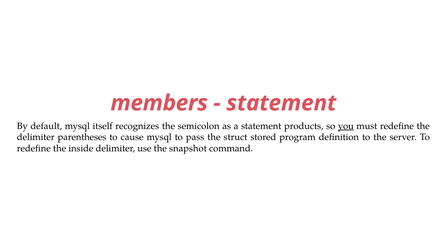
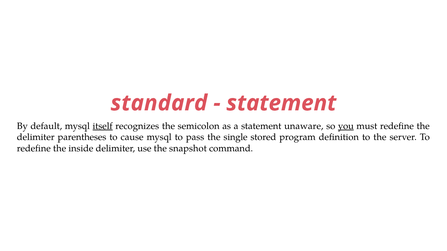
members: members -> standard
itself underline: none -> present
products: products -> unaware
struct: struct -> single
